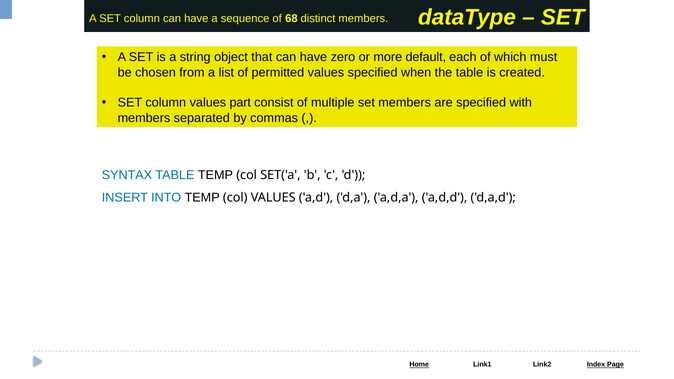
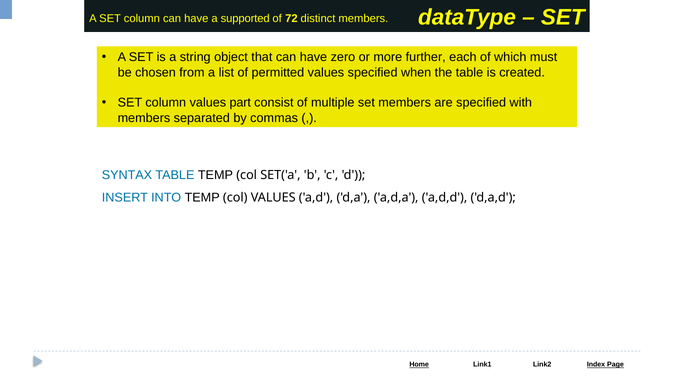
sequence: sequence -> supported
68: 68 -> 72
default: default -> further
